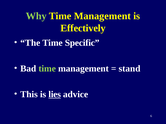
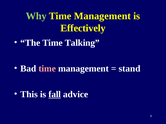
Specific: Specific -> Talking
time at (47, 69) colour: light green -> pink
lies: lies -> fall
